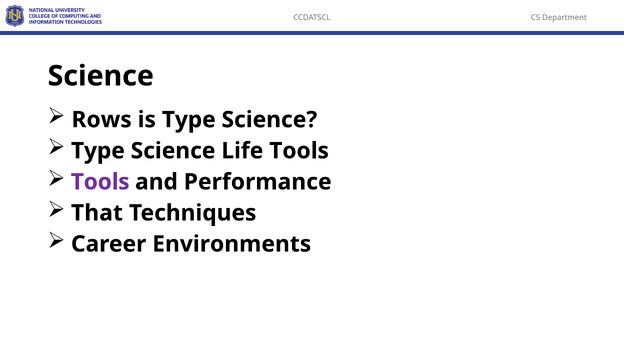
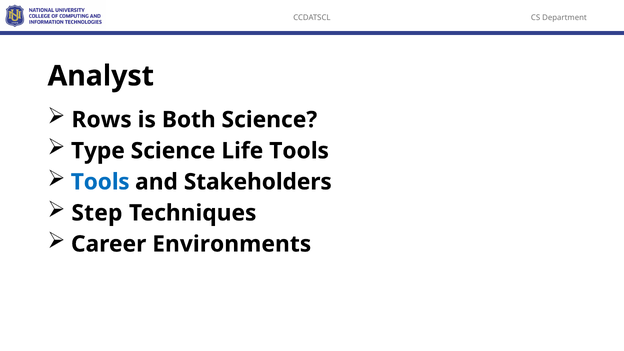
Science at (101, 76): Science -> Analyst
is Type: Type -> Both
Tools at (100, 182) colour: purple -> blue
Performance: Performance -> Stakeholders
That: That -> Step
